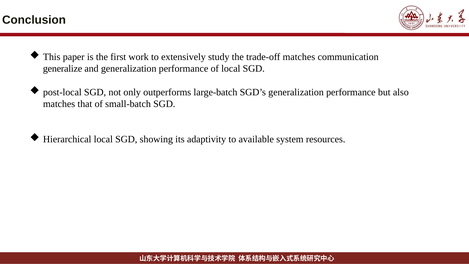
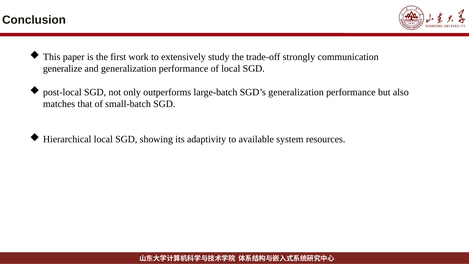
trade-off matches: matches -> strongly
